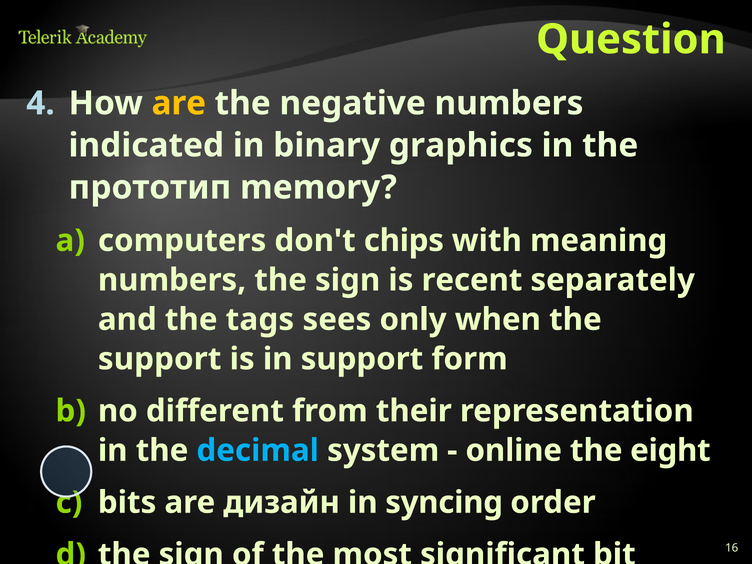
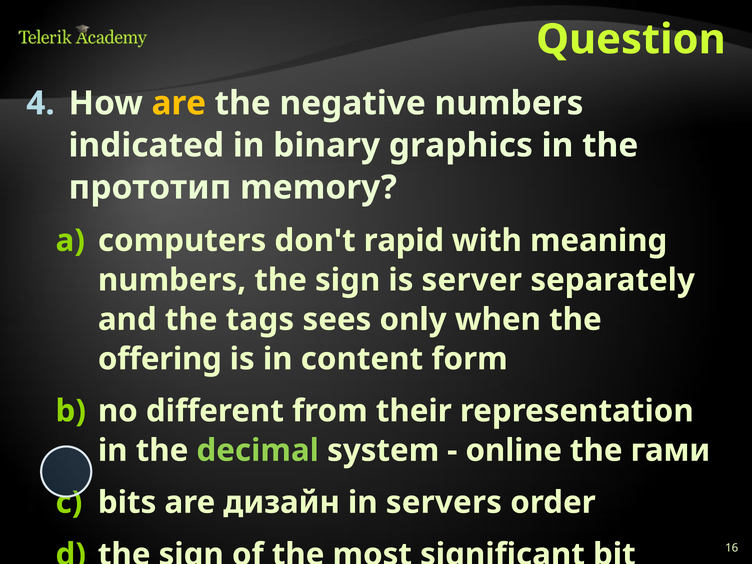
chips: chips -> rapid
recent: recent -> server
support at (160, 359): support -> offering
in support: support -> content
decimal colour: light blue -> light green
eight: eight -> гами
syncing: syncing -> servers
